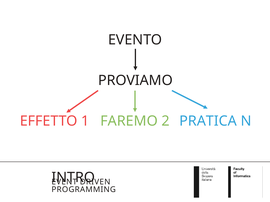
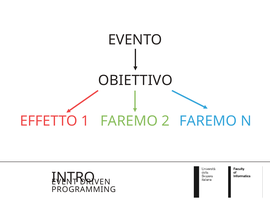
PROVIAMO: PROVIAMO -> OBIETTIVO
2 PRATICA: PRATICA -> FAREMO
